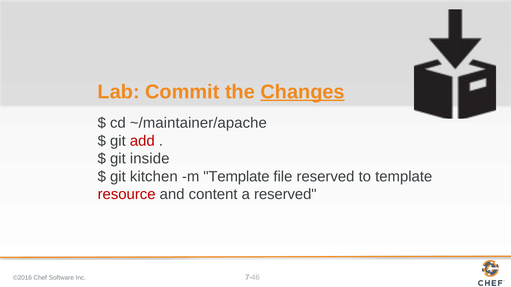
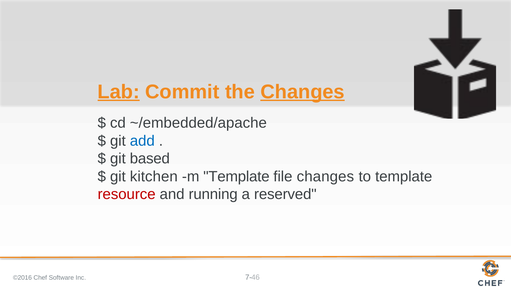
Lab underline: none -> present
~/maintainer/apache: ~/maintainer/apache -> ~/embedded/apache
add colour: red -> blue
inside: inside -> based
file reserved: reserved -> changes
content: content -> running
